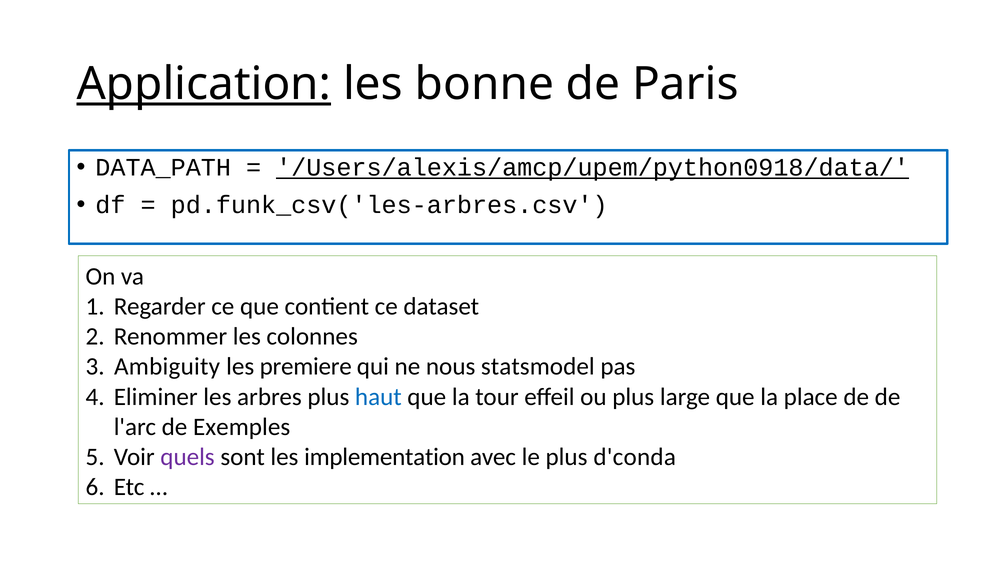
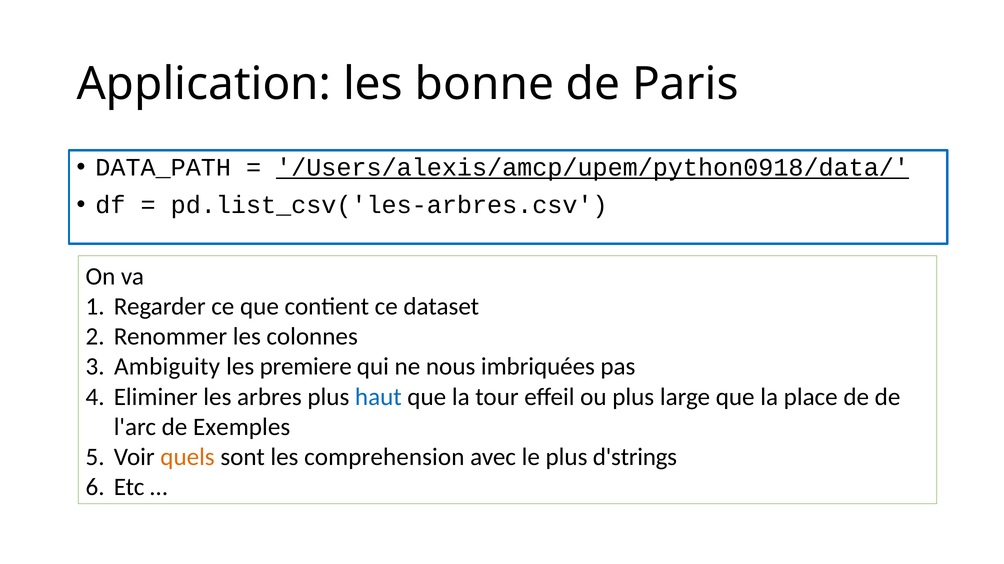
Application underline: present -> none
pd.funk_csv('les-arbres.csv: pd.funk_csv('les-arbres.csv -> pd.list_csv('les-arbres.csv
statsmodel: statsmodel -> imbriquées
quels colour: purple -> orange
implementation: implementation -> comprehension
d'conda: d'conda -> d'strings
